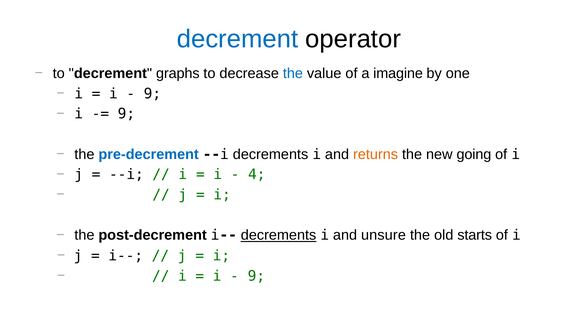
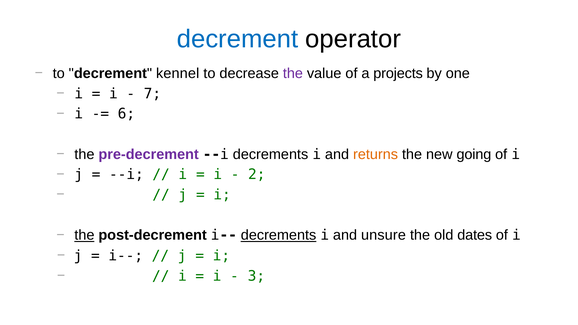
graphs: graphs -> kennel
the at (293, 73) colour: blue -> purple
imagine: imagine -> projects
9 at (153, 94): 9 -> 7
9 at (127, 114): 9 -> 6
pre-decrement colour: blue -> purple
4: 4 -> 2
the at (84, 235) underline: none -> present
starts: starts -> dates
9 at (256, 276): 9 -> 3
